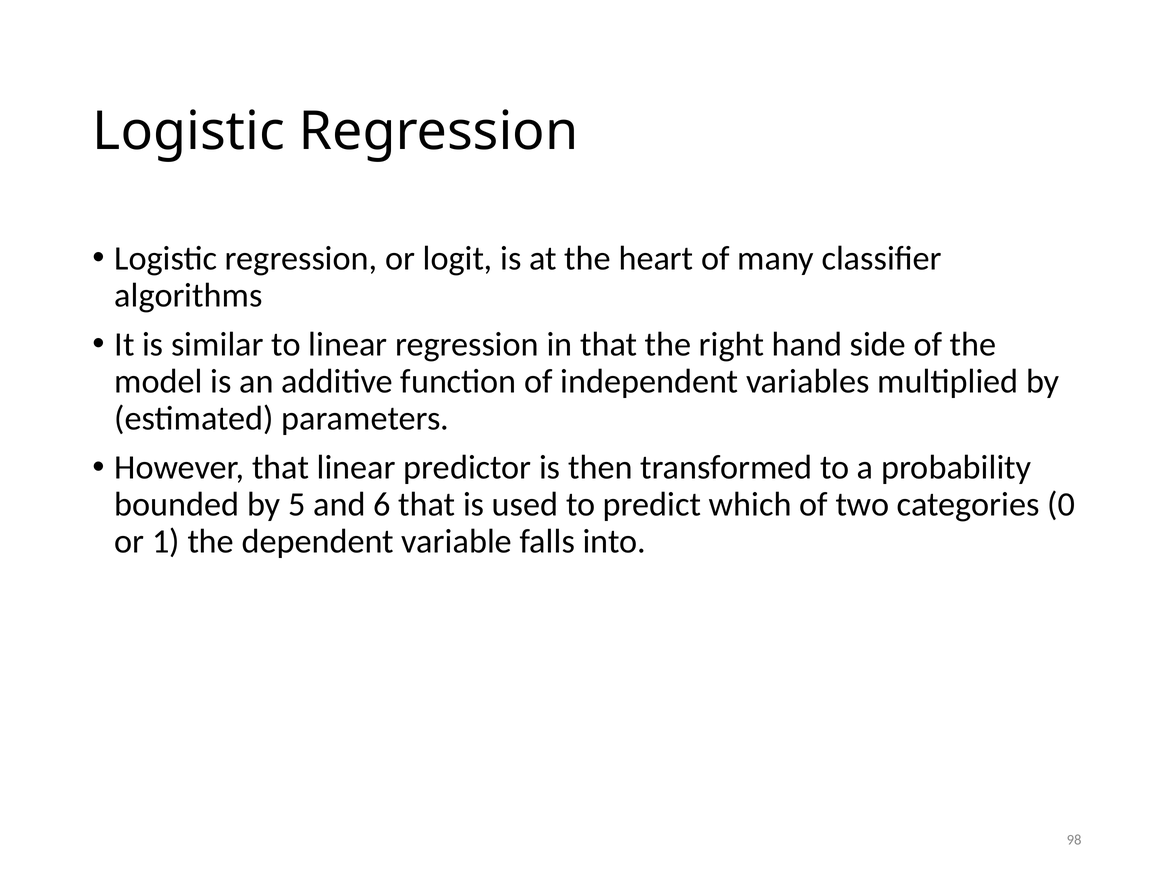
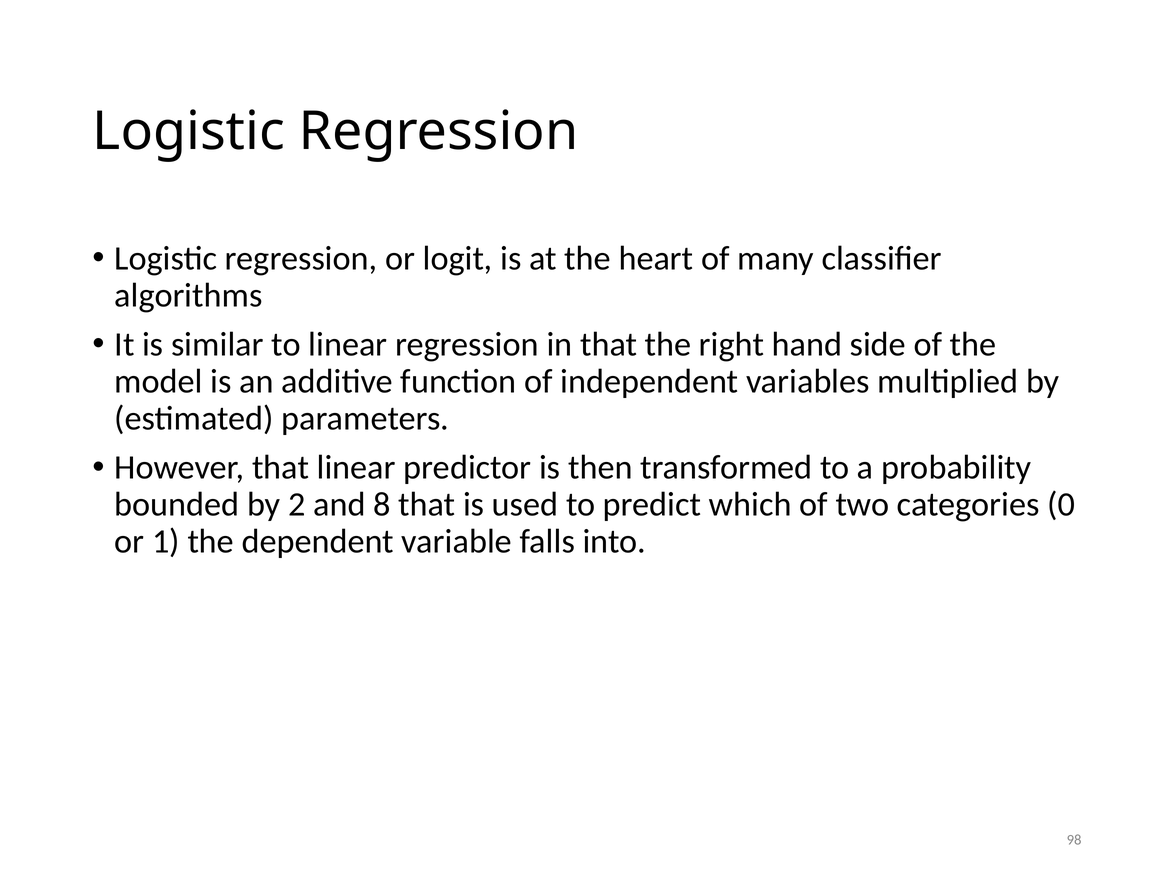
5: 5 -> 2
6: 6 -> 8
